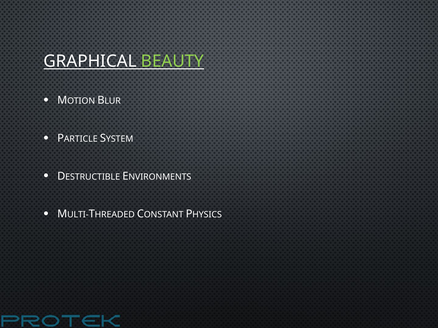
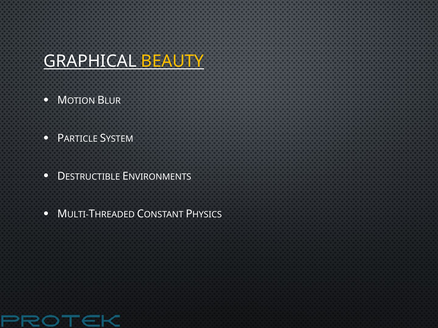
BEAUTY colour: light green -> yellow
